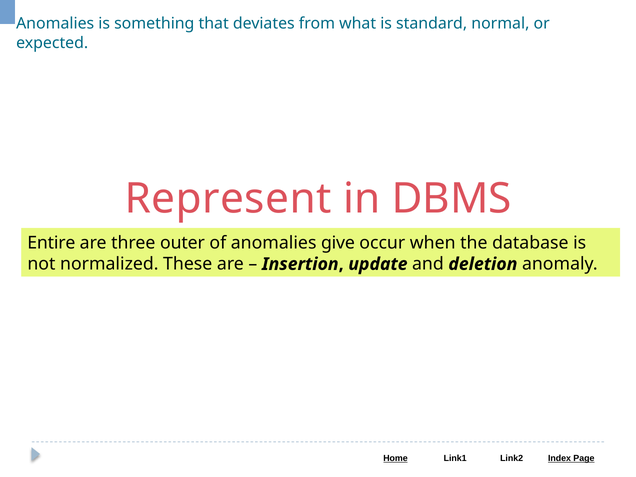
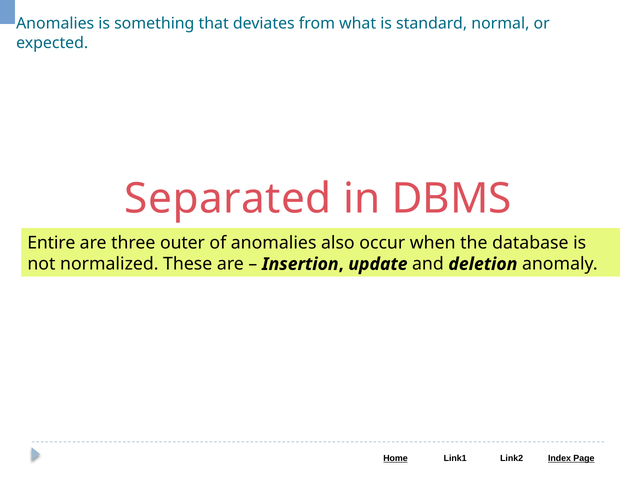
Represent: Represent -> Separated
give: give -> also
